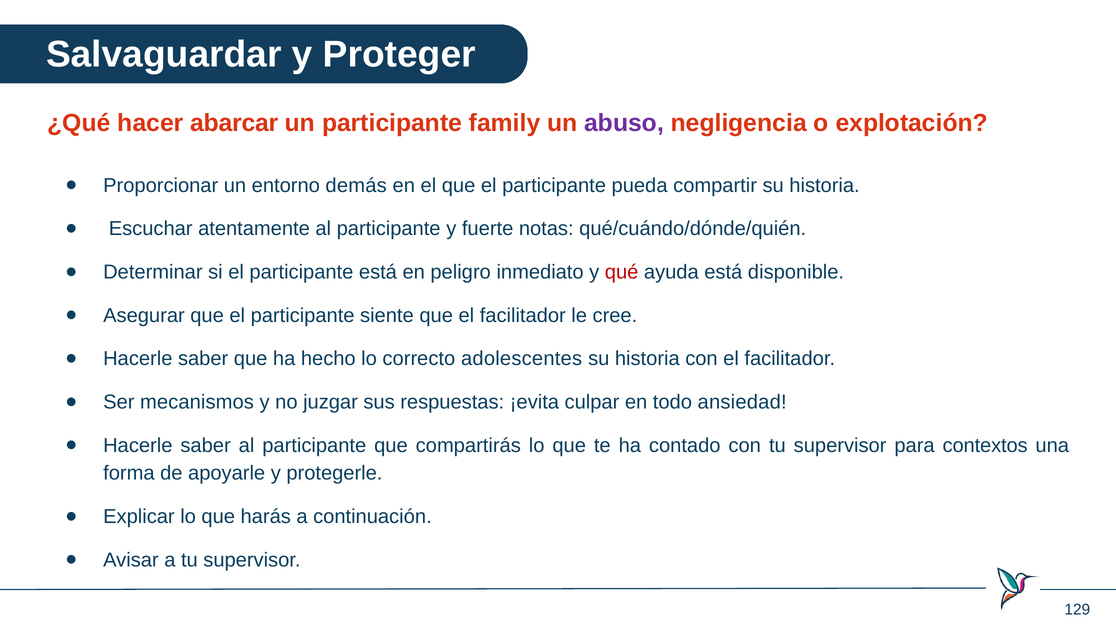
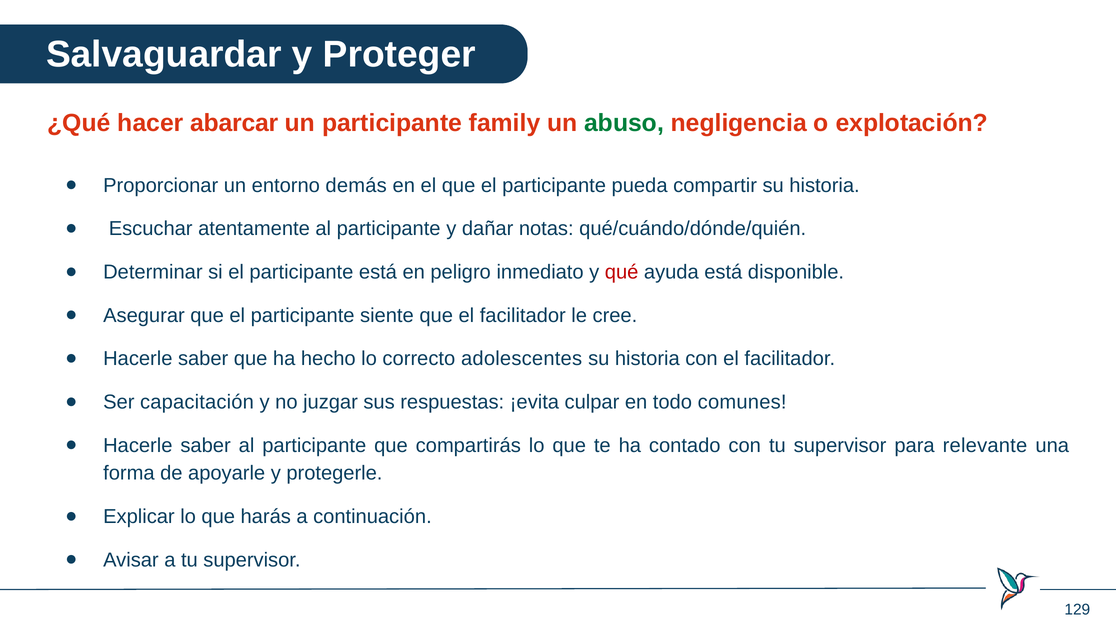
abuso colour: purple -> green
fuerte: fuerte -> dañar
mecanismos: mecanismos -> capacitación
ansiedad: ansiedad -> comunes
contextos: contextos -> relevante
